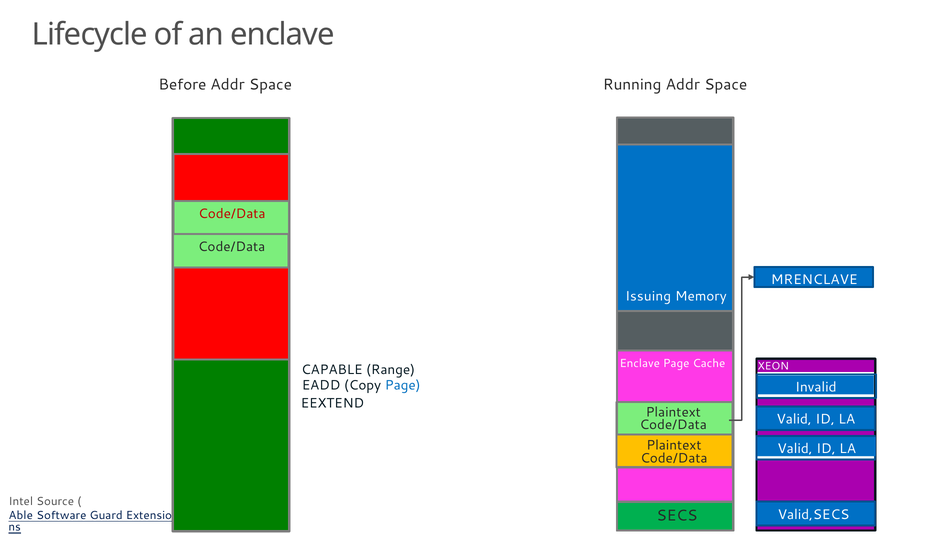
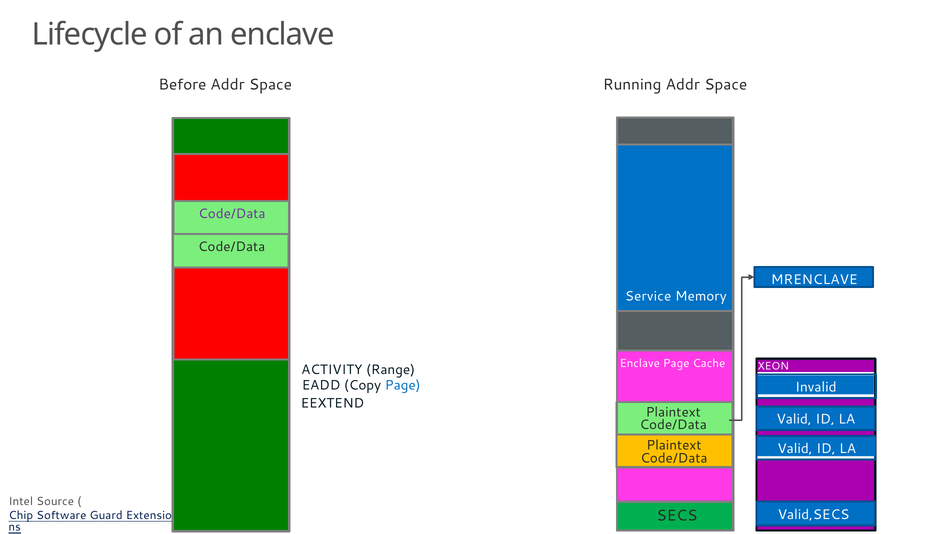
Code/Data at (232, 214) colour: red -> purple
Issuing: Issuing -> Service
CAPABLE: CAPABLE -> ACTIVITY
Able: Able -> Chip
